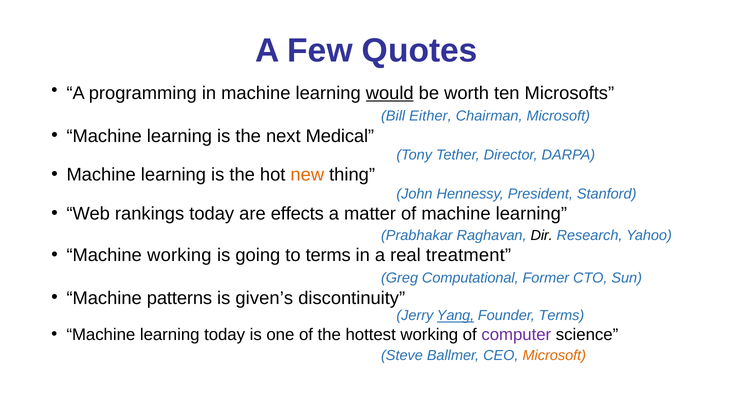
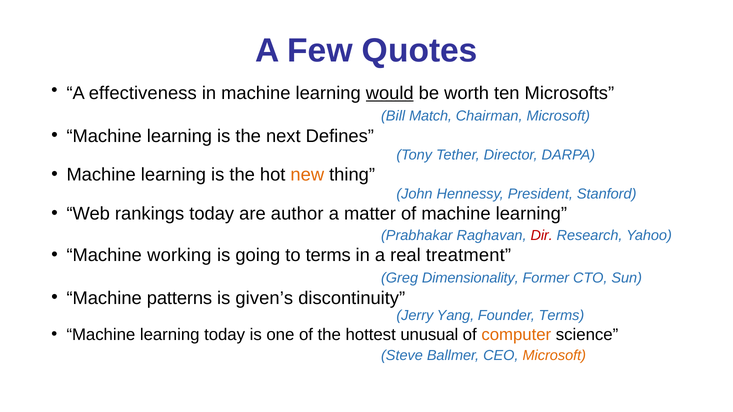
programming: programming -> effectiveness
Either: Either -> Match
Medical: Medical -> Defines
effects: effects -> author
Dir colour: black -> red
Computational: Computational -> Dimensionality
Yang underline: present -> none
hottest working: working -> unusual
computer colour: purple -> orange
